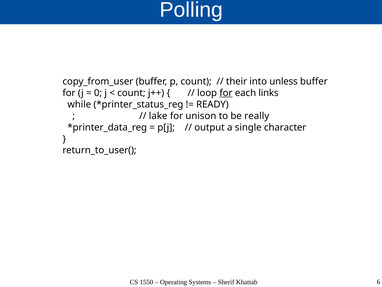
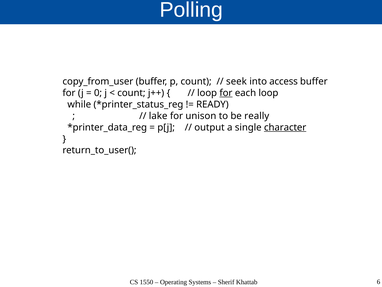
their: their -> seek
unless: unless -> access
each links: links -> loop
character underline: none -> present
